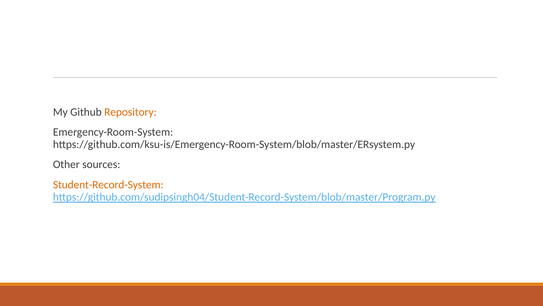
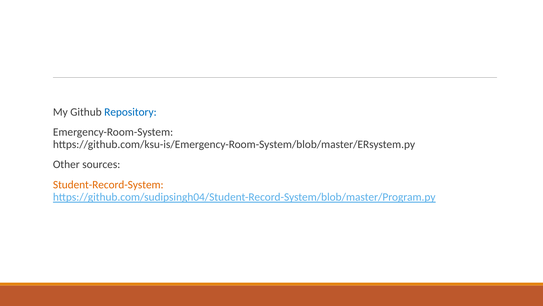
Repository colour: orange -> blue
